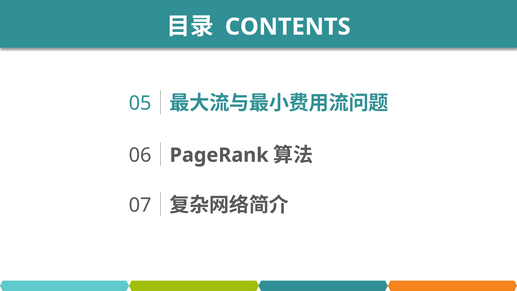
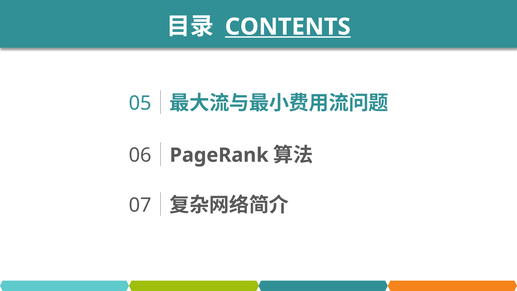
CONTENTS underline: none -> present
